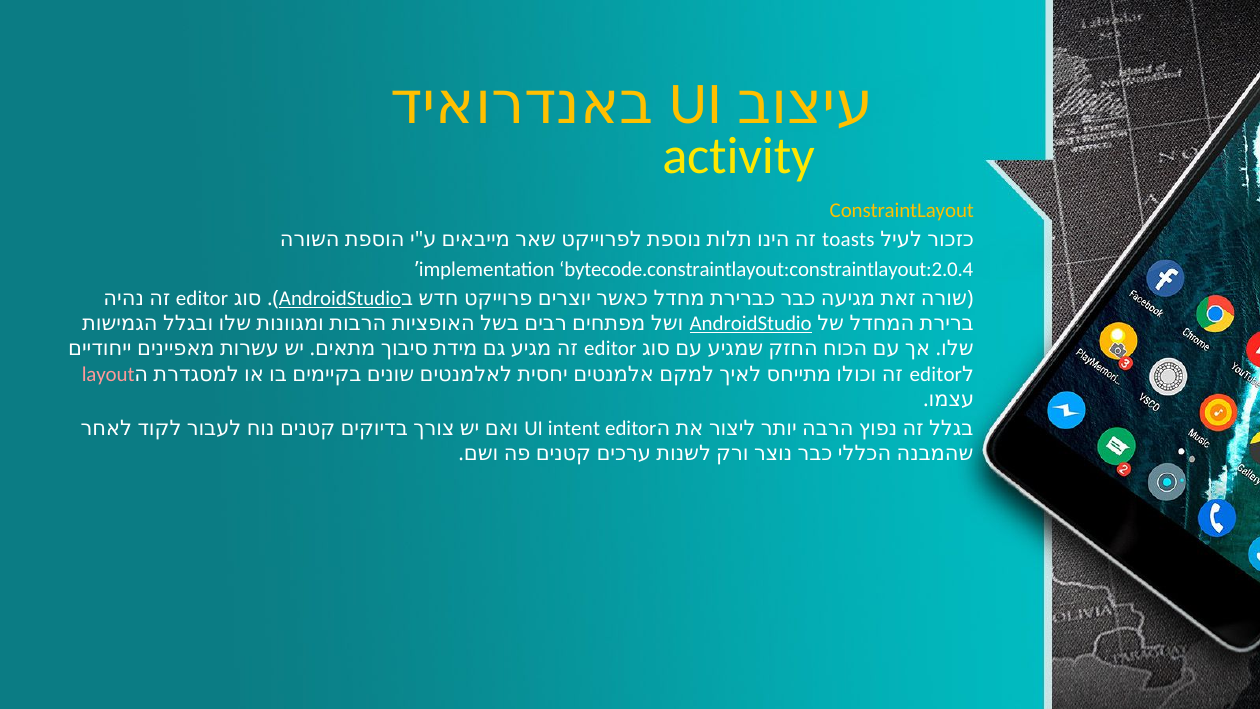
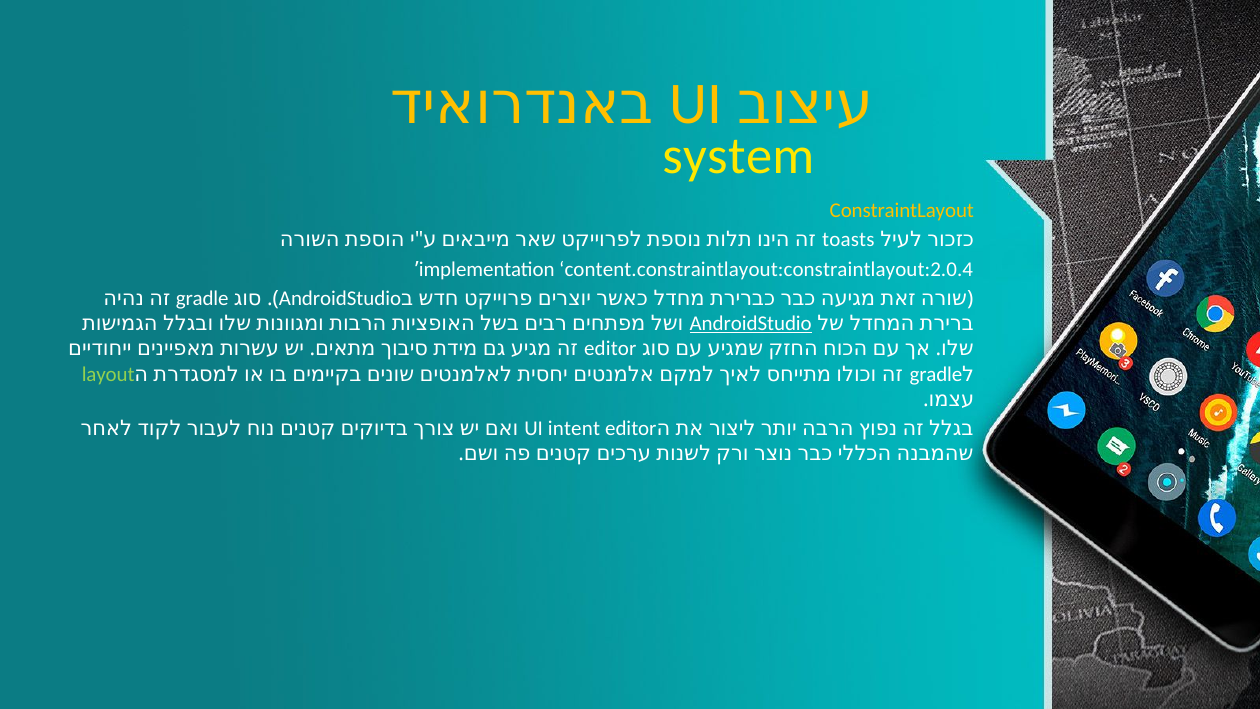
activity: activity -> system
bytecode.constraintlayout:constraintlayout:2.0.4: bytecode.constraintlayout:constraintlayout:2.0.4 -> content.constraintlayout:constraintlayout:2.0.4
editor at (202, 298): editor -> gradle
AndroidStudio at (340, 298) underline: present -> none
layout colour: pink -> light green
editor at (936, 374): editor -> gradle
